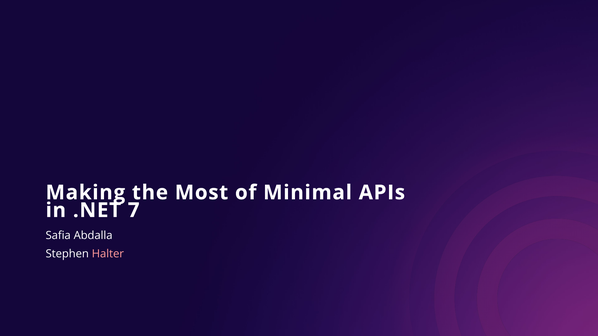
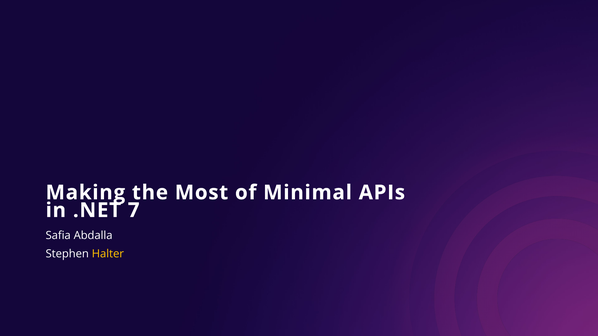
Halter colour: pink -> yellow
